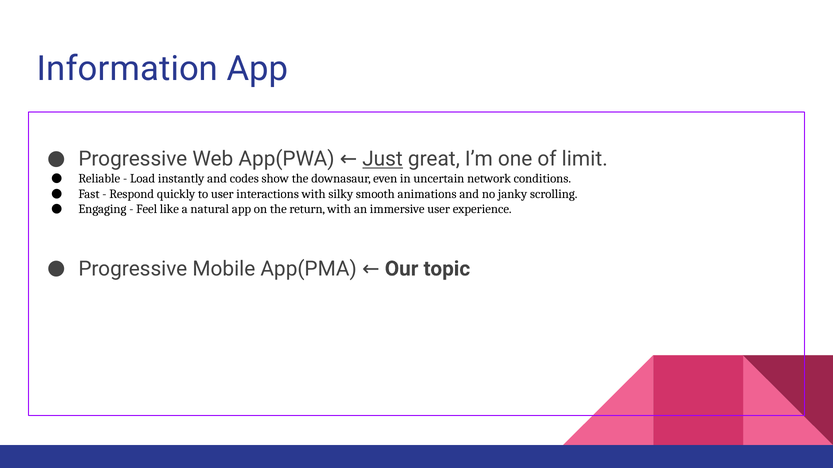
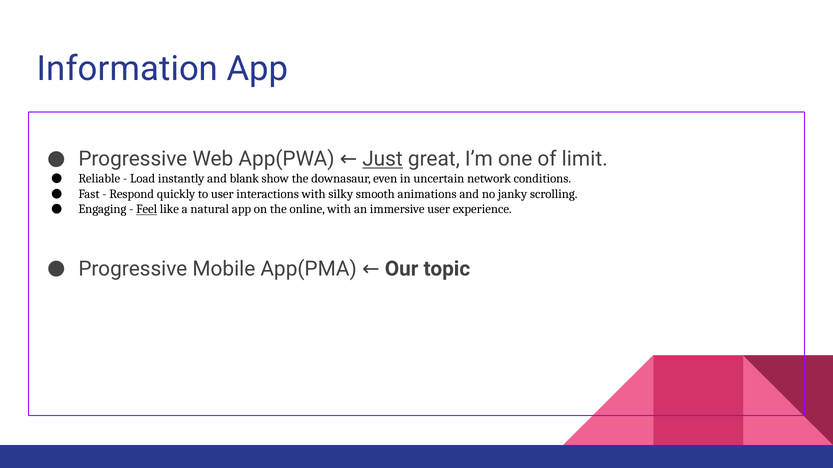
codes: codes -> blank
Feel underline: none -> present
return: return -> online
